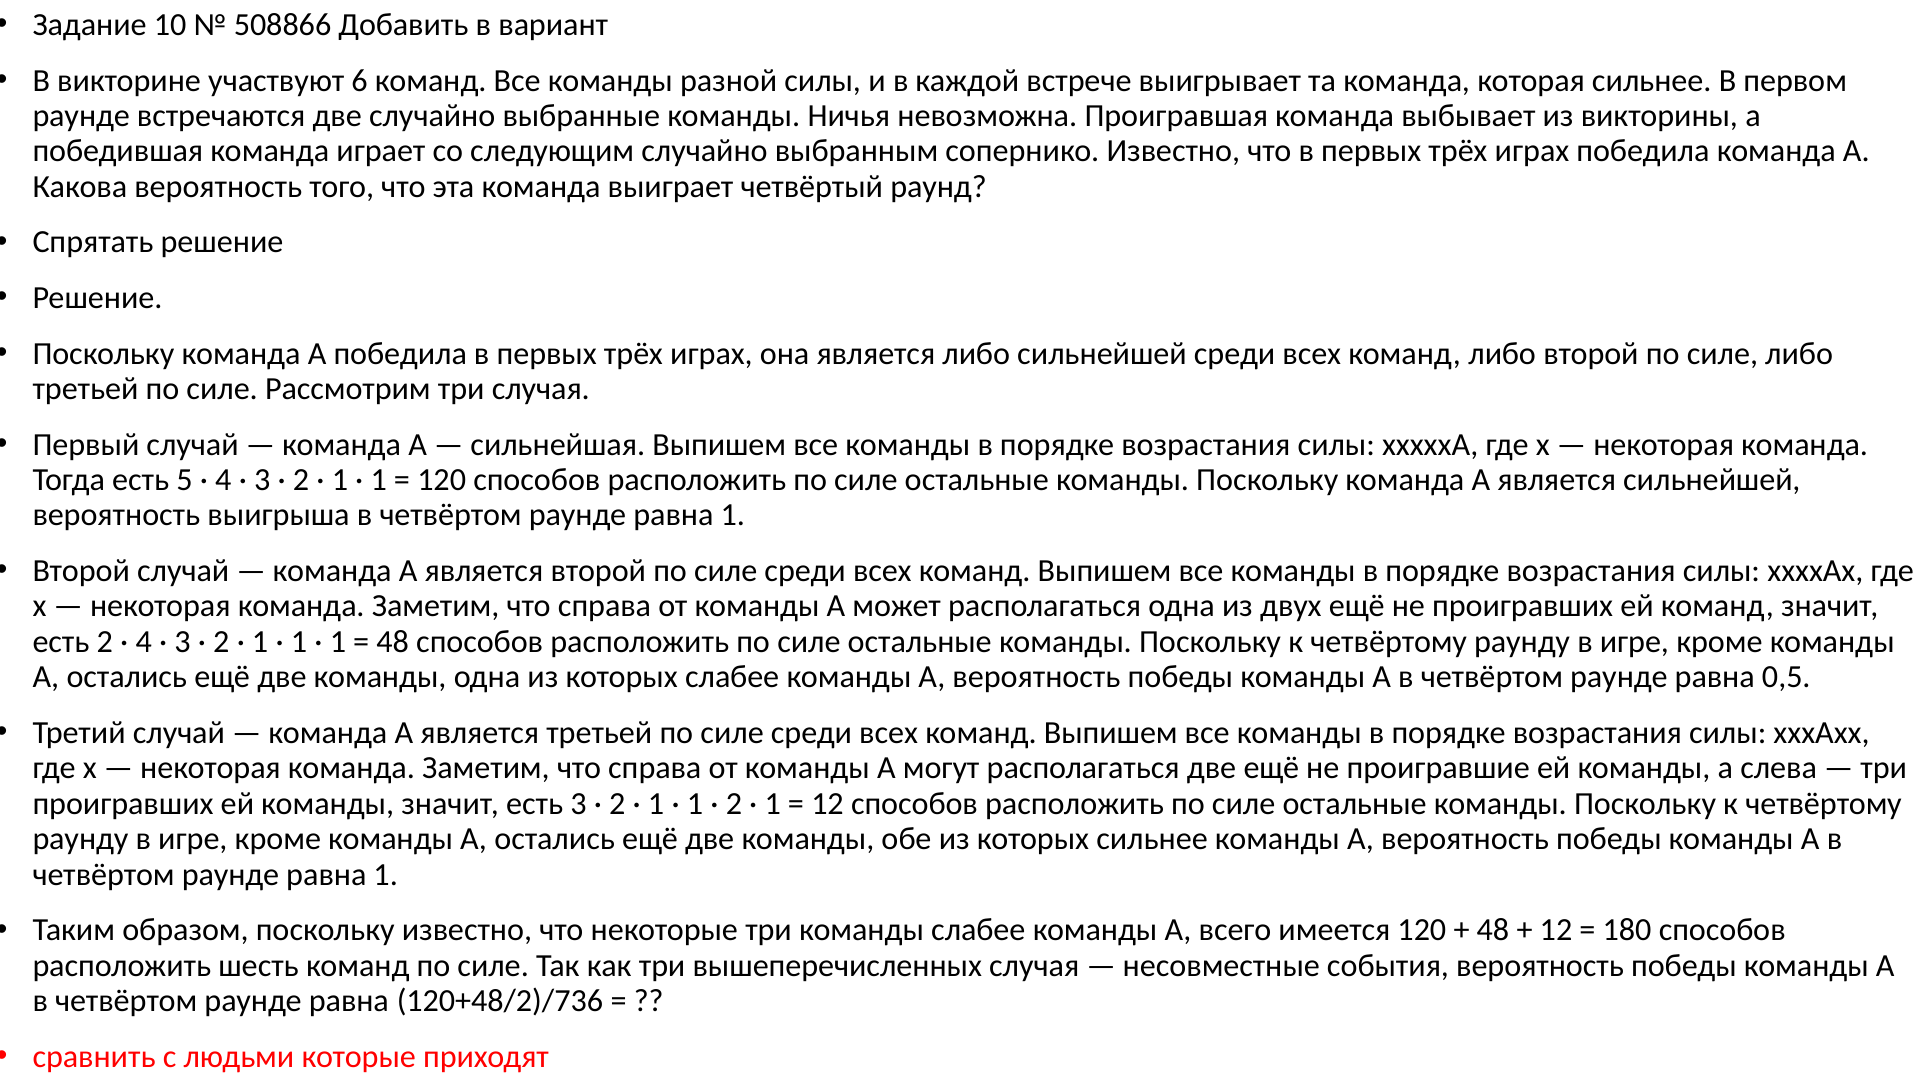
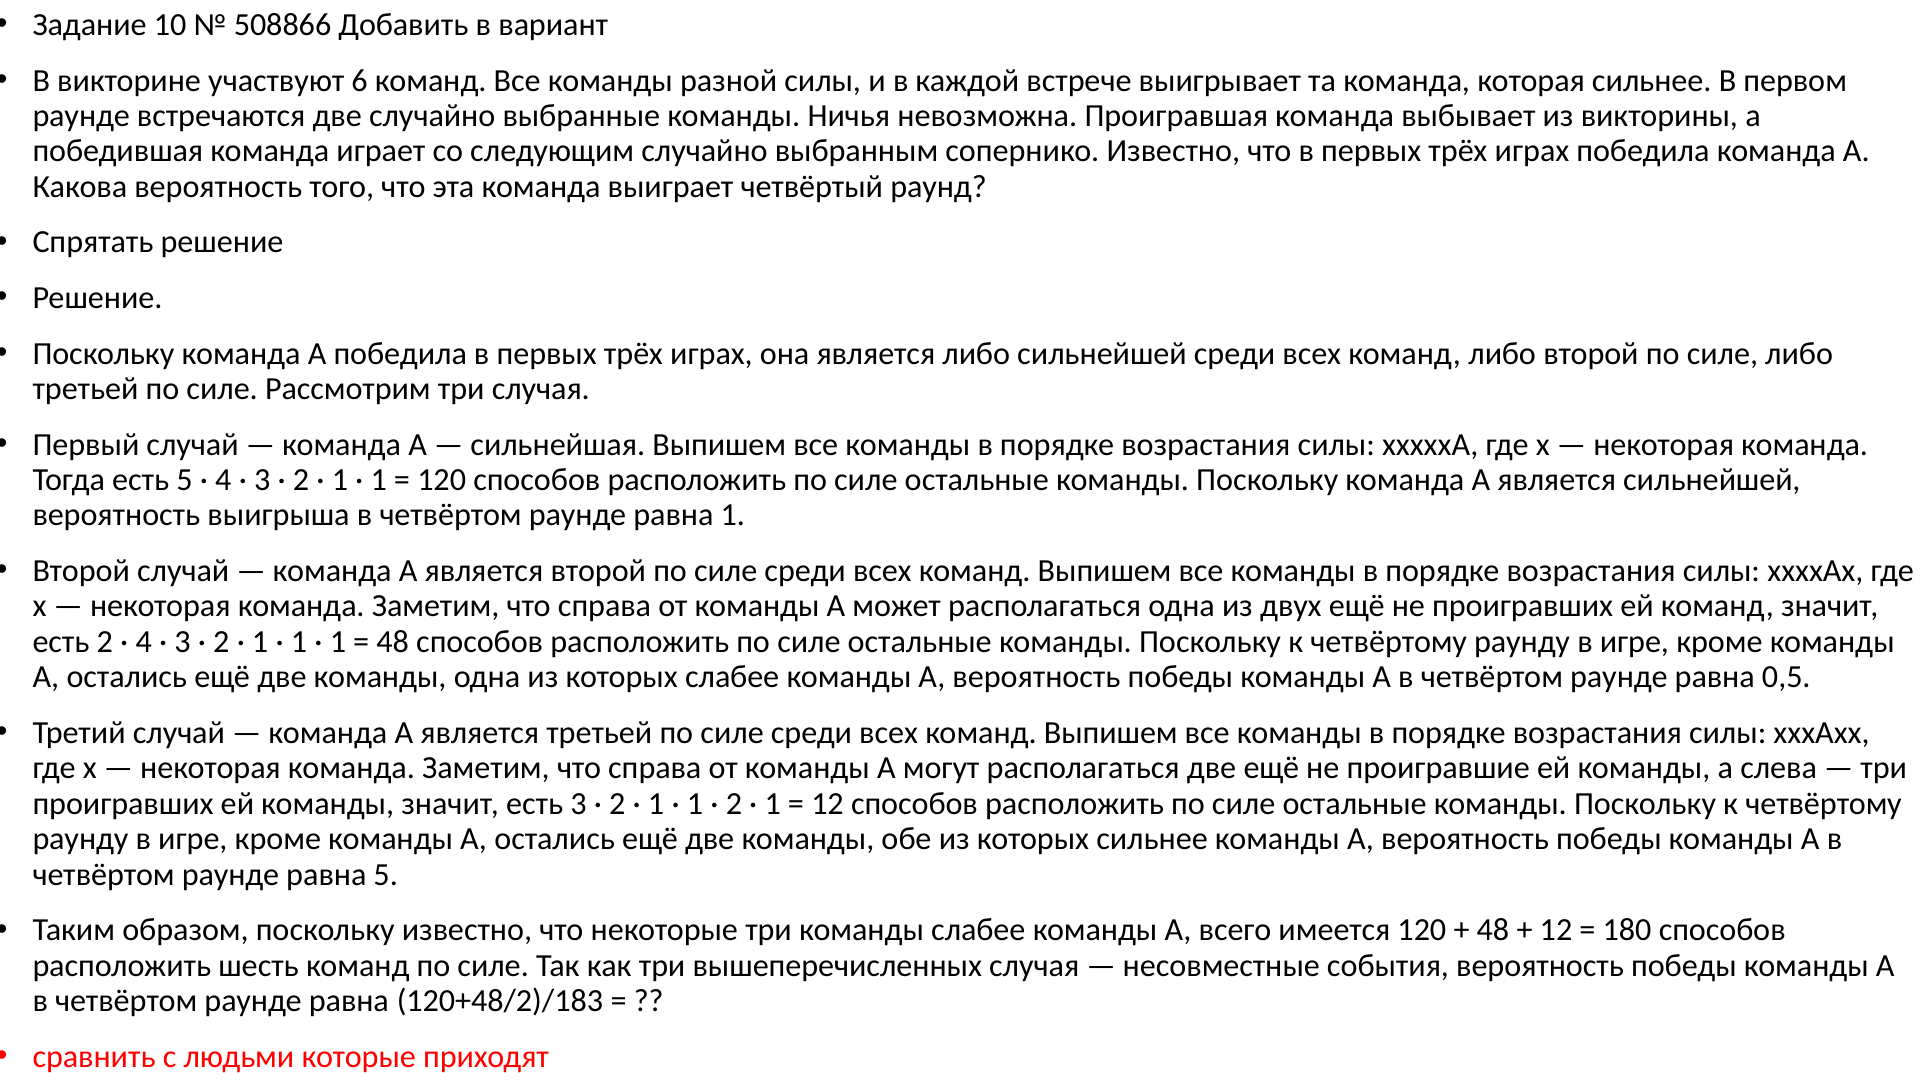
1 at (386, 874): 1 -> 5
120+48/2)/736: 120+48/2)/736 -> 120+48/2)/183
